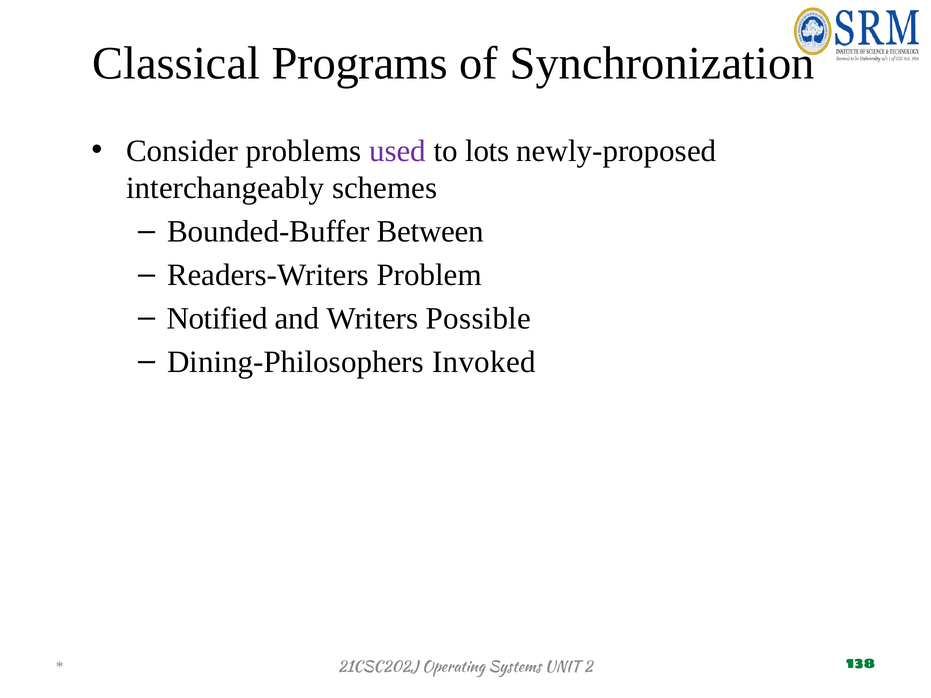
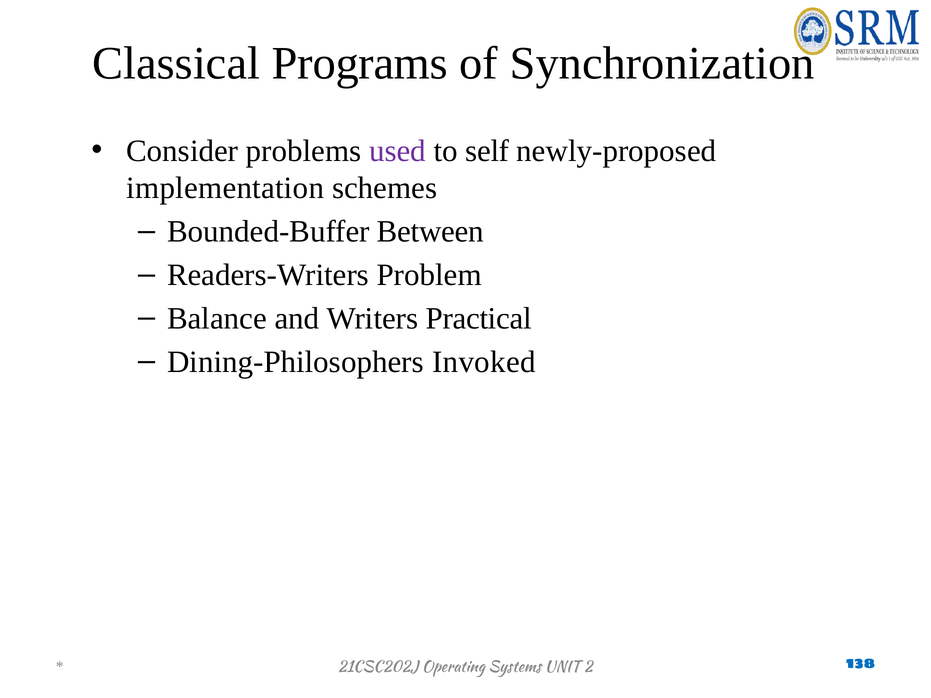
lots: lots -> self
interchangeably: interchangeably -> implementation
Notified: Notified -> Balance
Possible: Possible -> Practical
138 colour: green -> blue
